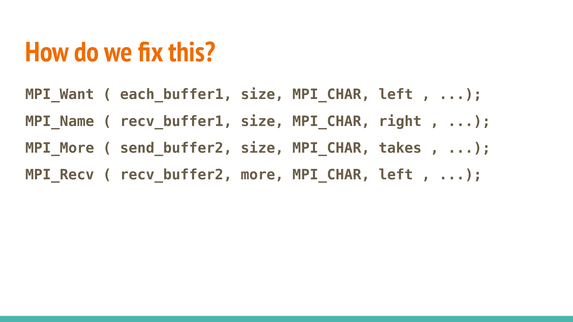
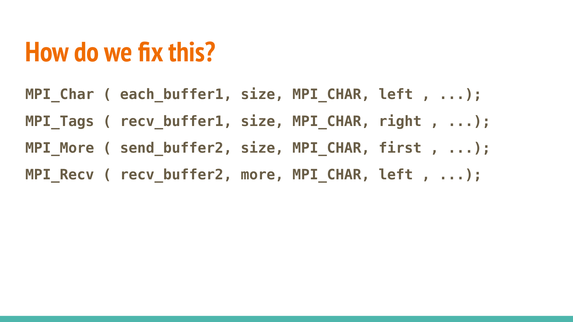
MPI_Want at (60, 95): MPI_Want -> MPI_Char
MPI_Name: MPI_Name -> MPI_Tags
takes: takes -> first
